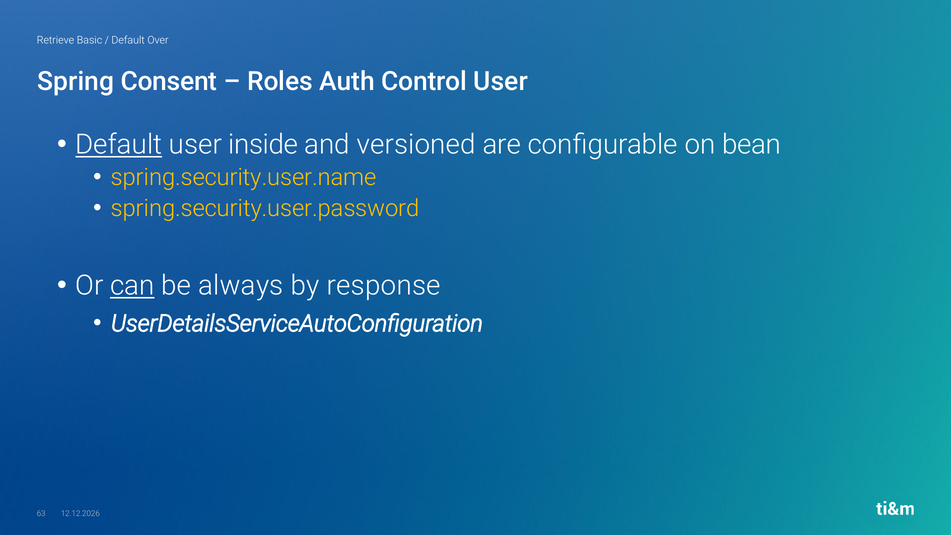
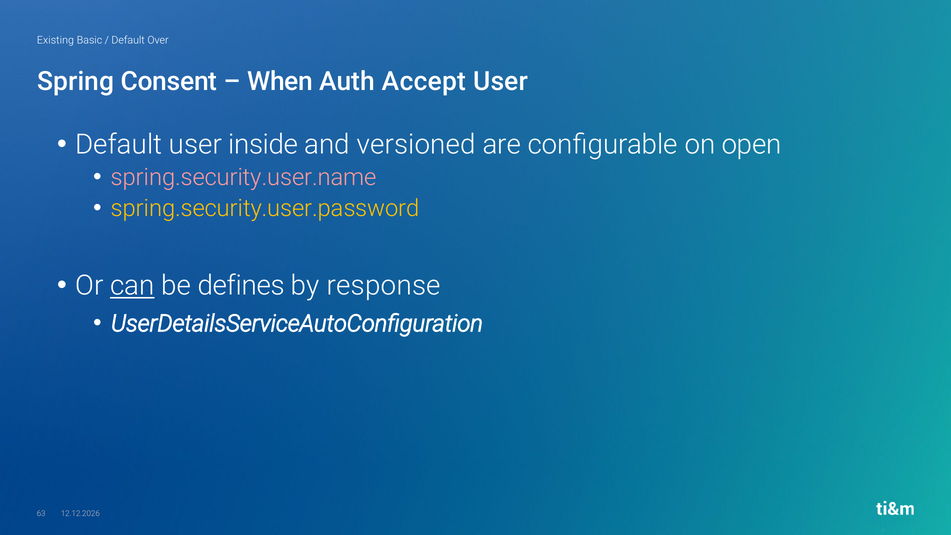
Retrieve: Retrieve -> Existing
Roles: Roles -> When
Control: Control -> Accept
Default at (119, 145) underline: present -> none
bean: bean -> open
spring.security.user.name colour: yellow -> pink
always: always -> defines
